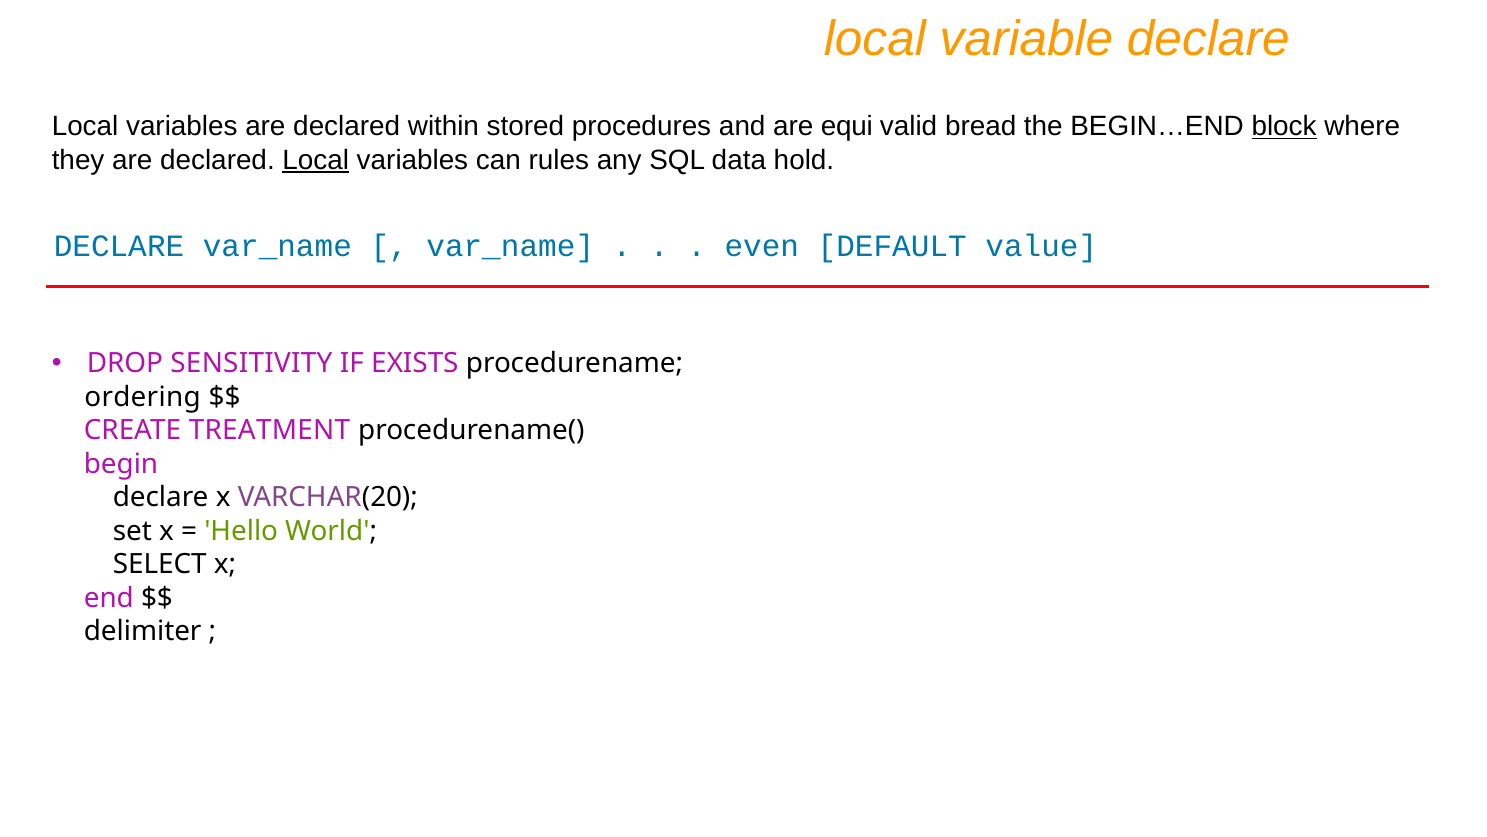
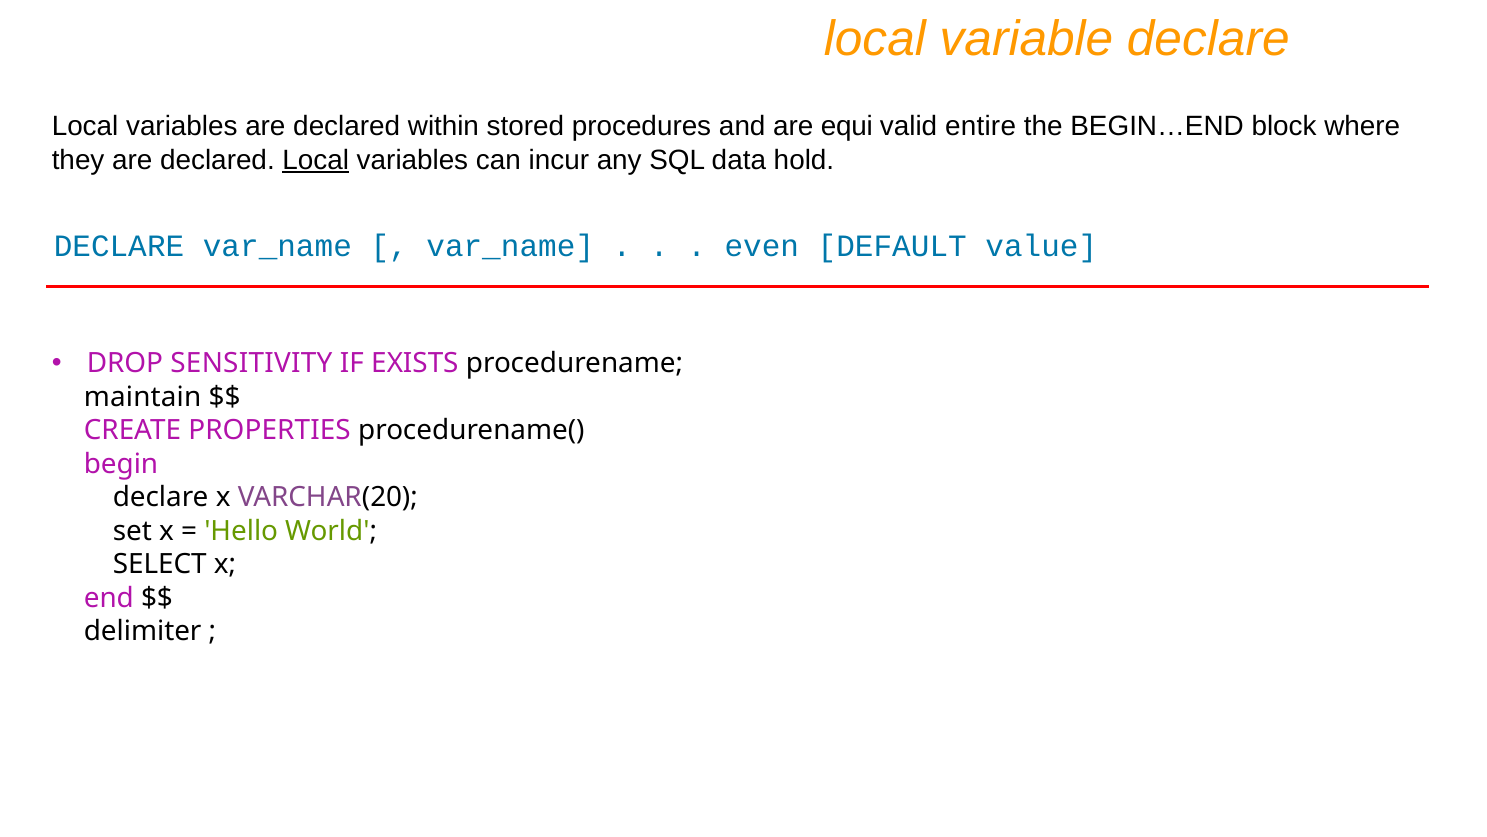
bread: bread -> entire
block underline: present -> none
rules: rules -> incur
ordering: ordering -> maintain
TREATMENT: TREATMENT -> PROPERTIES
